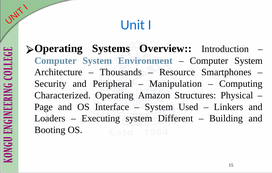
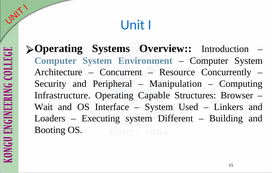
Thousands: Thousands -> Concurrent
Smartphones: Smartphones -> Concurrently
Characterized: Characterized -> Infrastructure
Amazon: Amazon -> Capable
Physical: Physical -> Browser
Page: Page -> Wait
